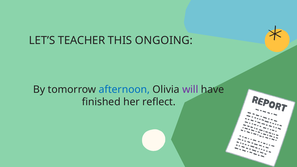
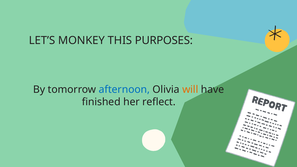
TEACHER: TEACHER -> MONKEY
ONGOING: ONGOING -> PURPOSES
will colour: purple -> orange
